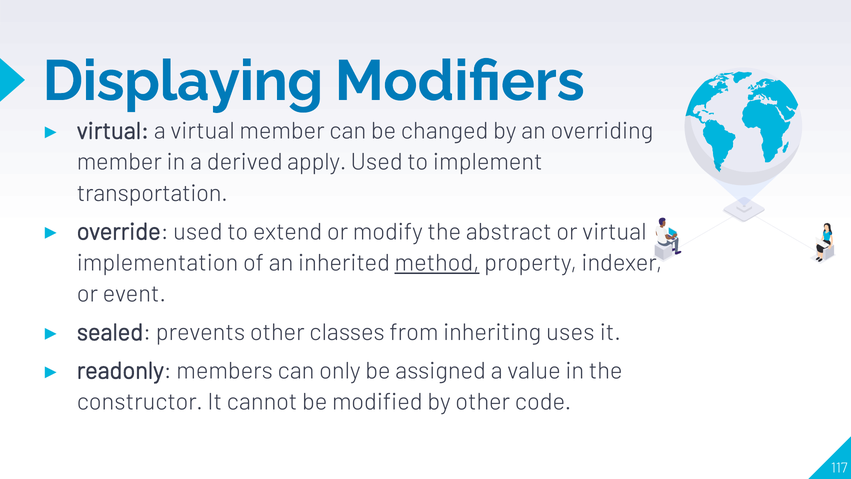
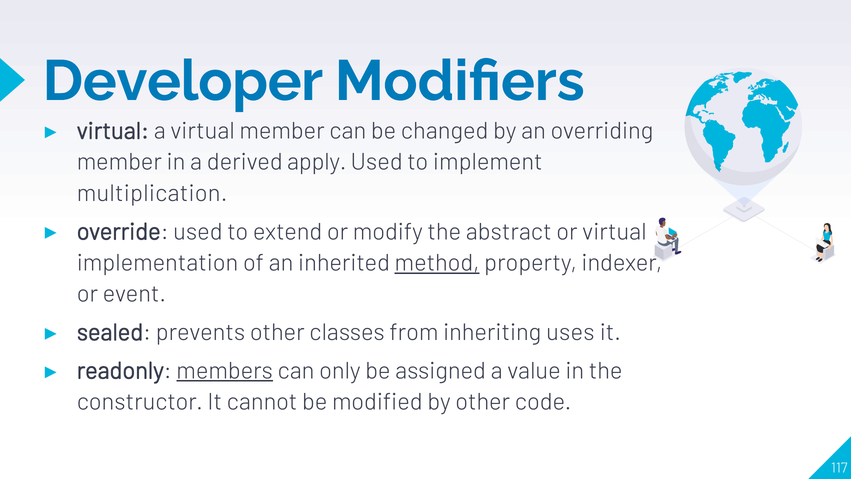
Displaying: Displaying -> Developer
transportation: transportation -> multiplication
members underline: none -> present
